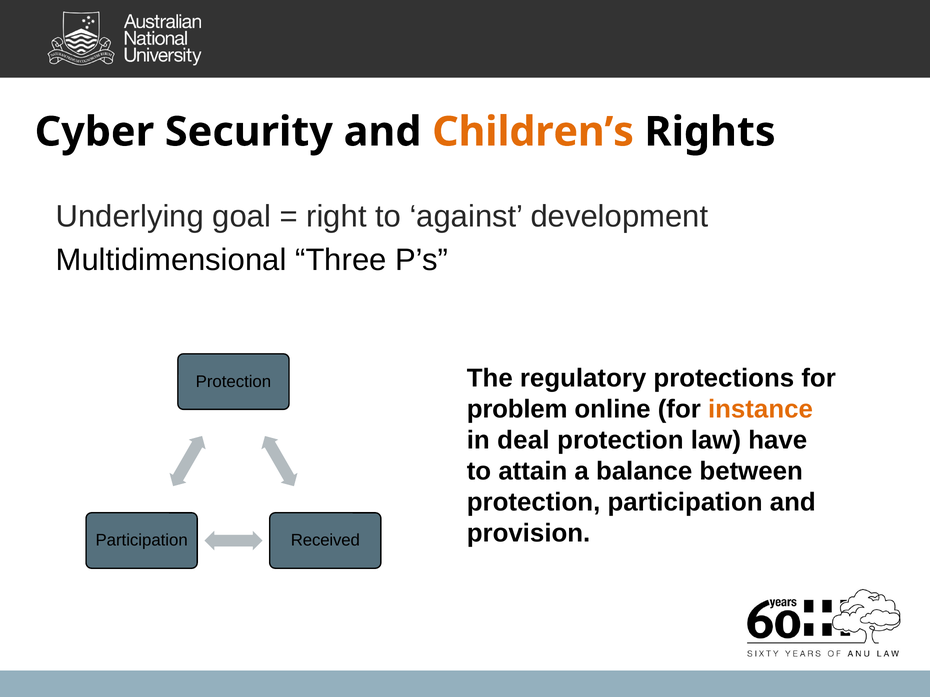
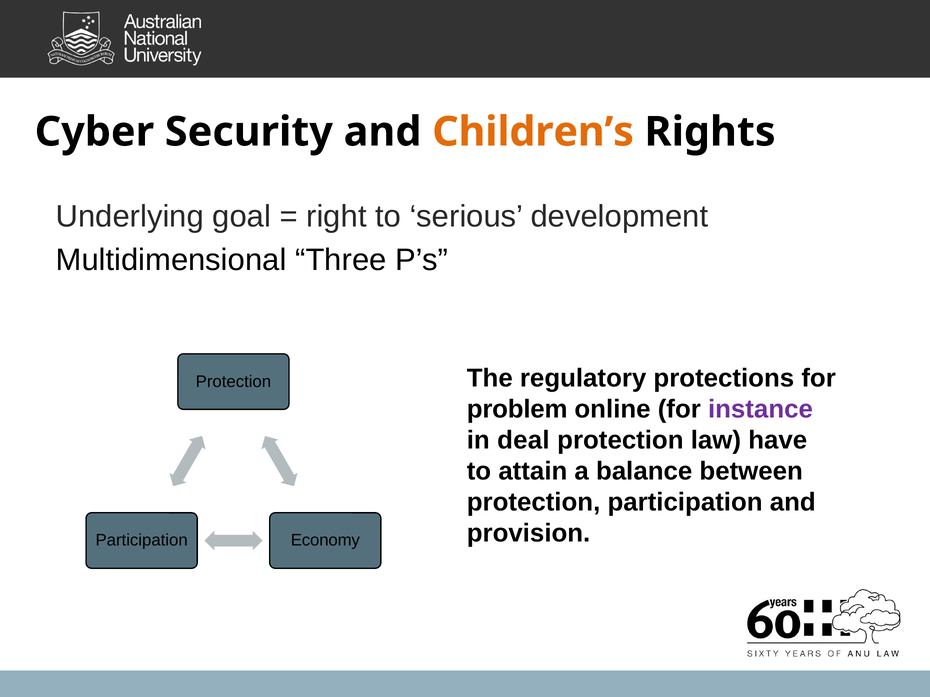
against: against -> serious
instance colour: orange -> purple
Received: Received -> Economy
